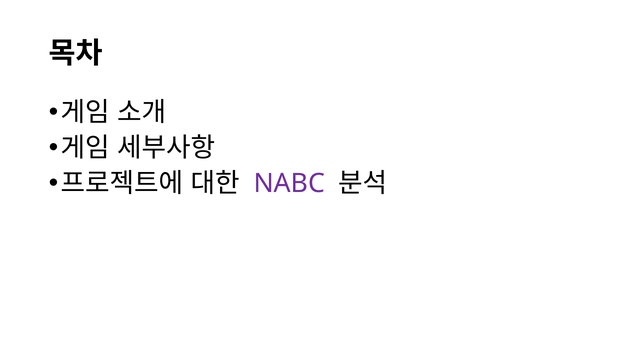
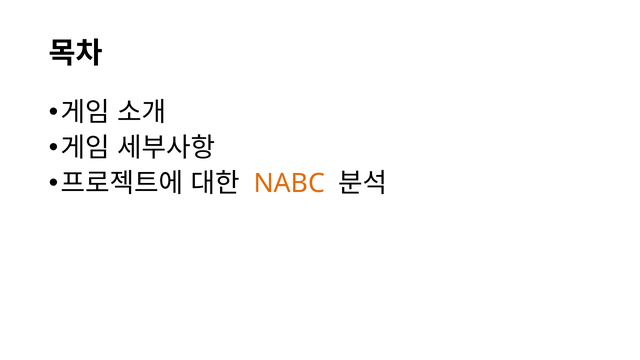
NABC colour: purple -> orange
